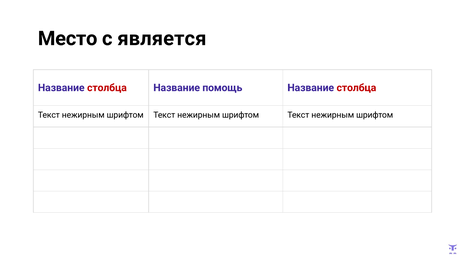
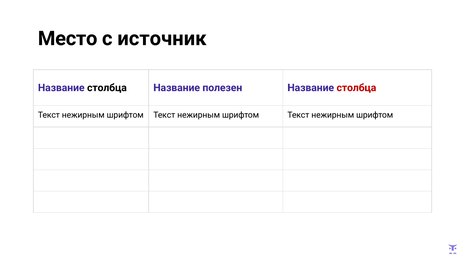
является: является -> источник
столбца at (107, 88) colour: red -> black
помощь: помощь -> полезен
